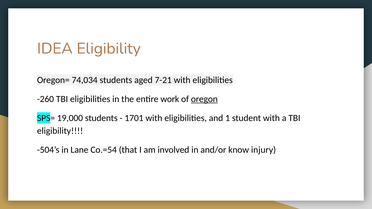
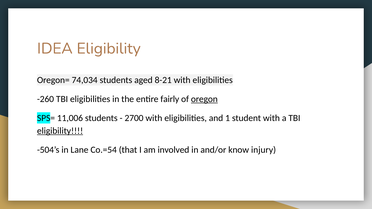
7-21: 7-21 -> 8-21
work: work -> fairly
19,000: 19,000 -> 11,006
1701: 1701 -> 2700
eligibility at (60, 131) underline: none -> present
